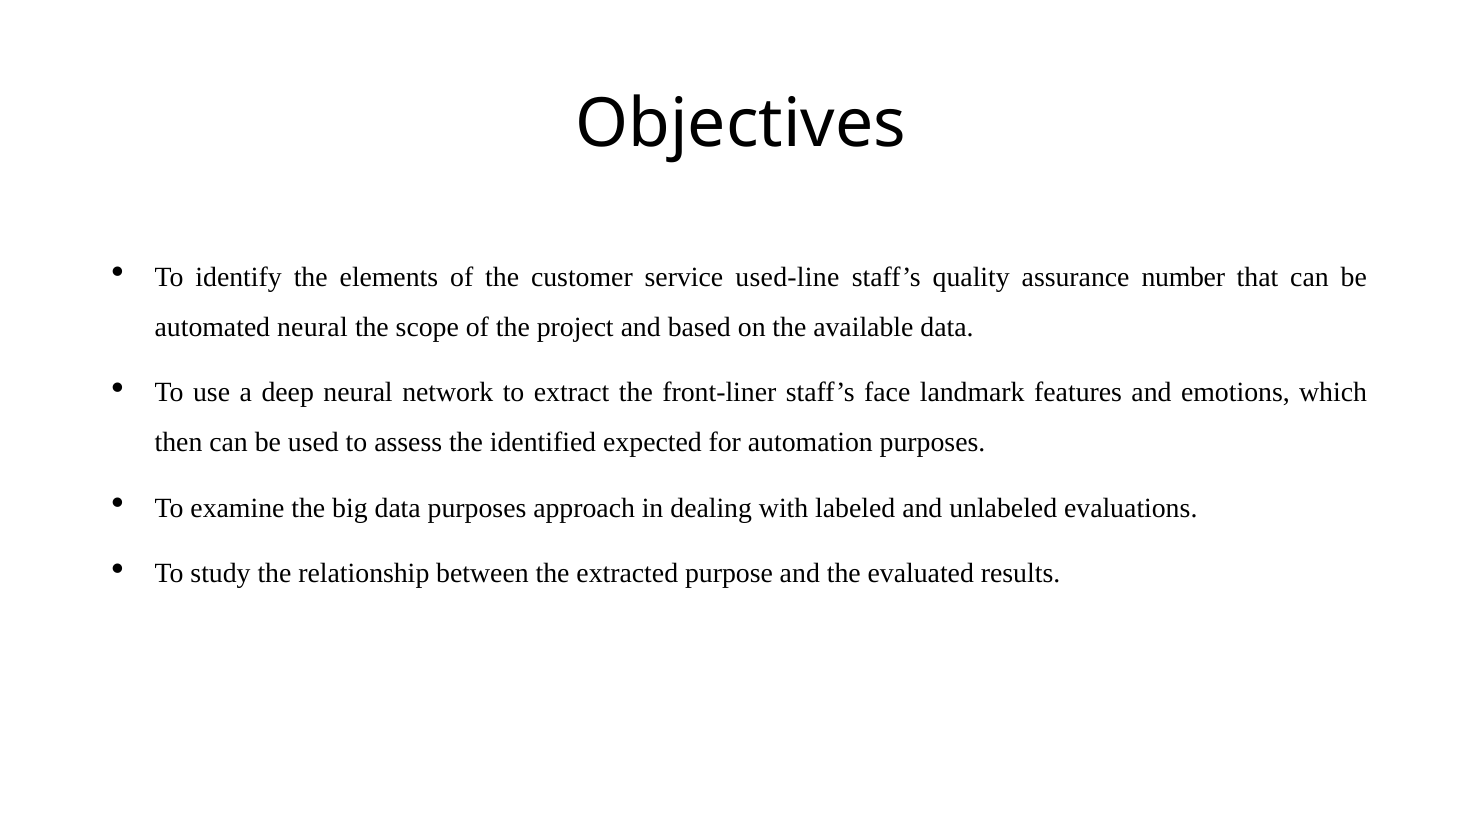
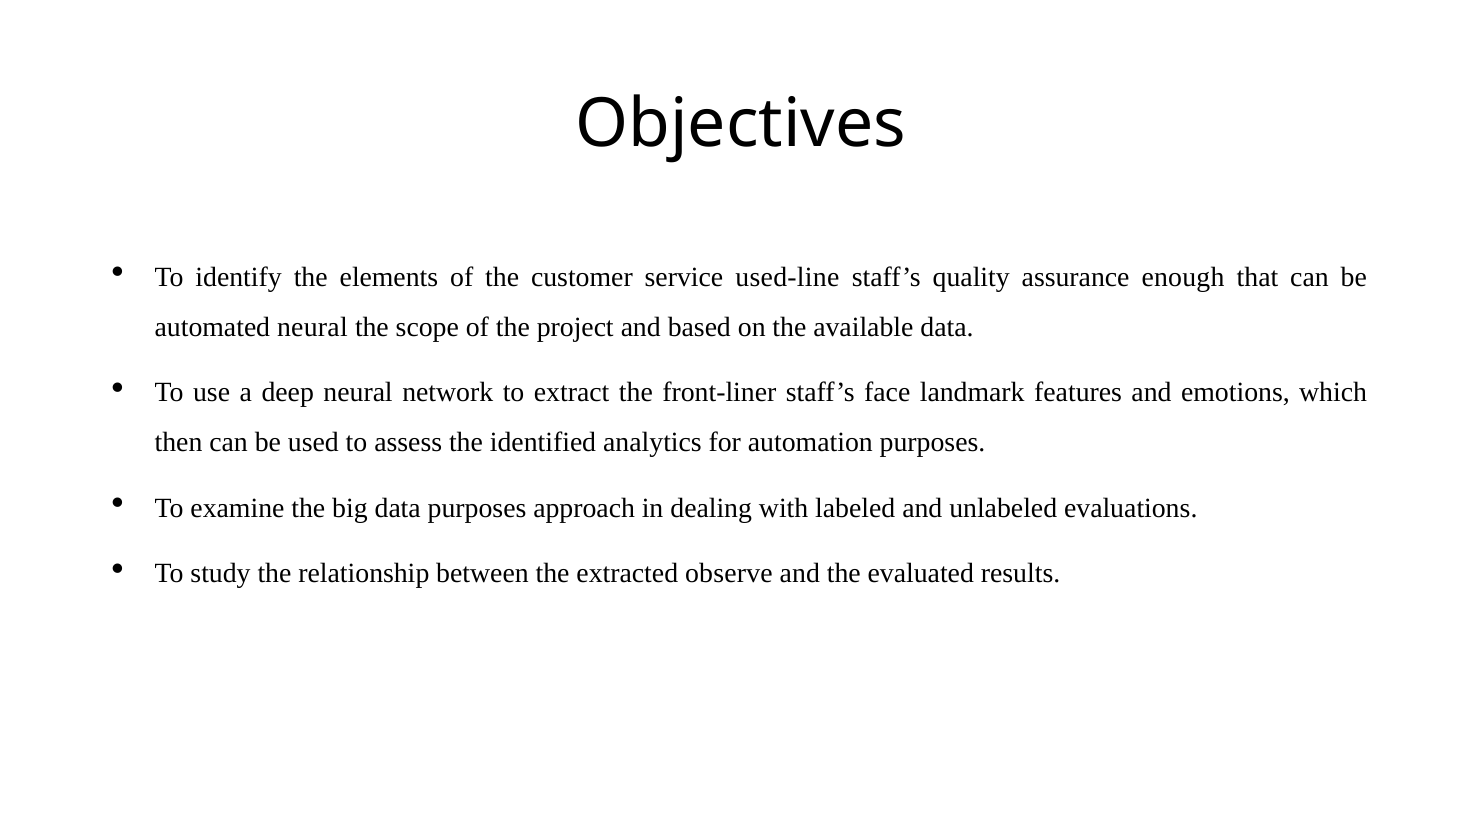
number: number -> enough
expected: expected -> analytics
purpose: purpose -> observe
